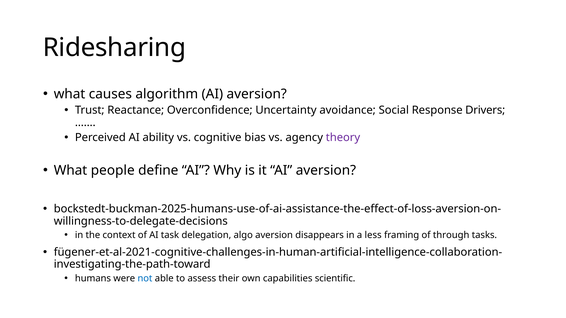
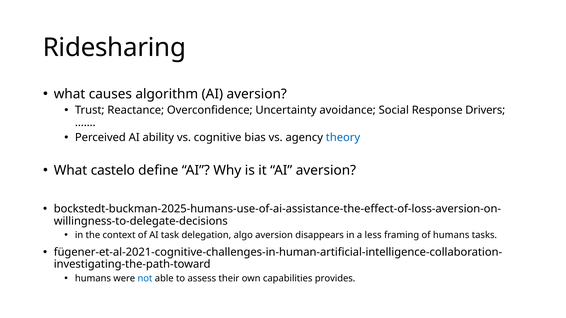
theory colour: purple -> blue
people: people -> castelo
of through: through -> humans
scientific: scientific -> provides
